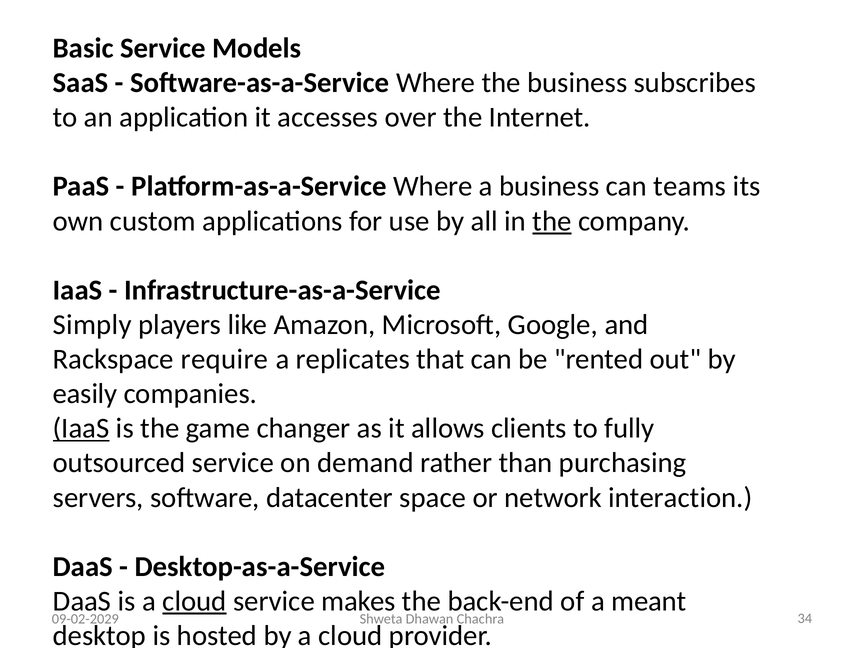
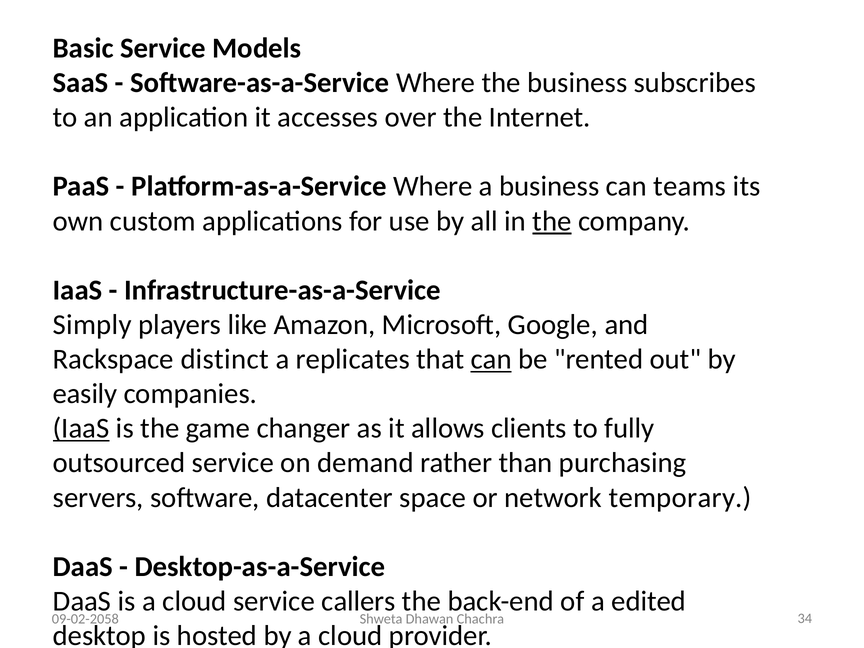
require: require -> distinct
can at (491, 359) underline: none -> present
interaction: interaction -> temporary
cloud at (194, 601) underline: present -> none
makes: makes -> callers
meant: meant -> edited
09-02-2029: 09-02-2029 -> 09-02-2058
